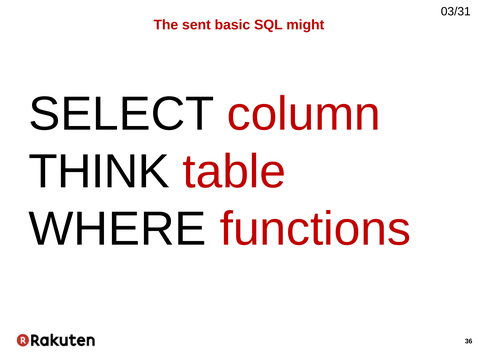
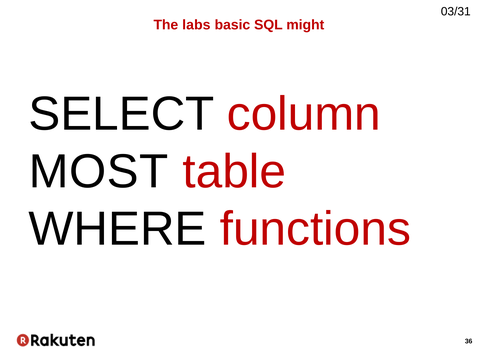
sent: sent -> labs
THINK: THINK -> MOST
